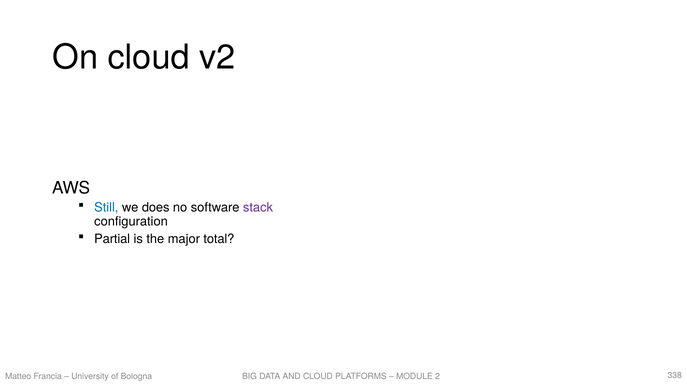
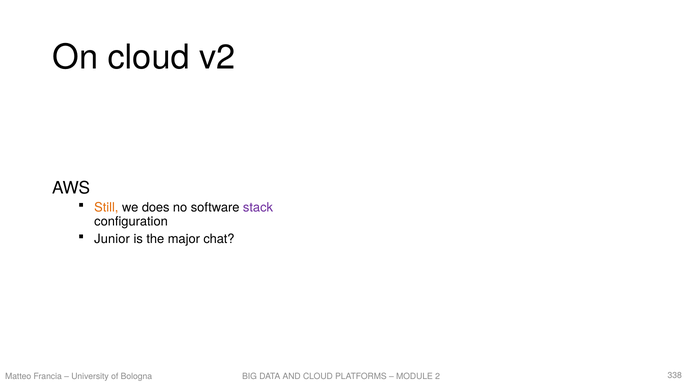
Still colour: blue -> orange
Partial: Partial -> Junior
total: total -> chat
